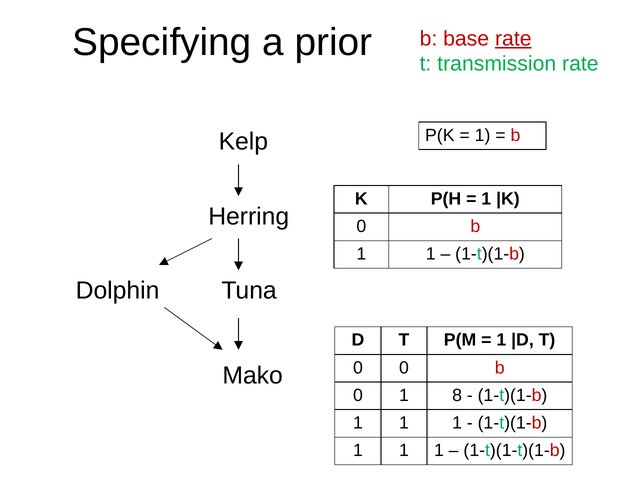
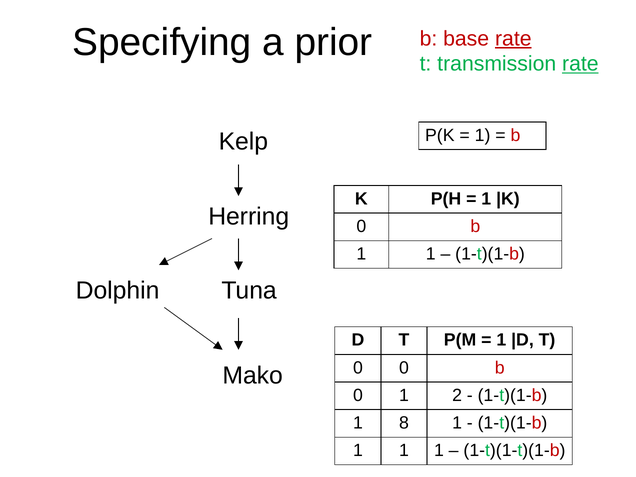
rate at (580, 64) underline: none -> present
8: 8 -> 2
1 at (404, 423): 1 -> 8
